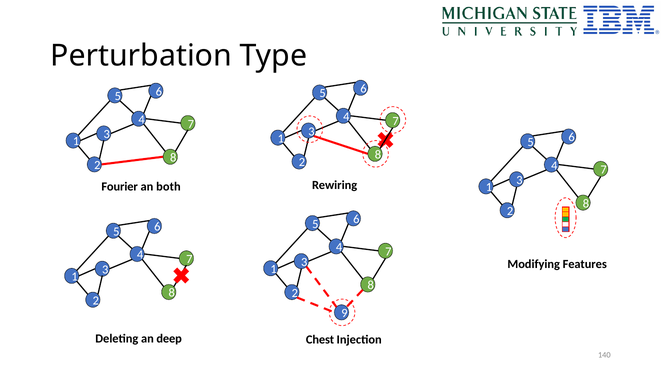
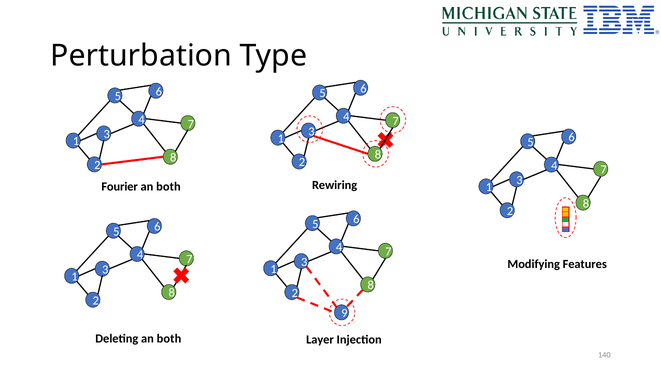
Deleting an deep: deep -> both
Chest: Chest -> Layer
